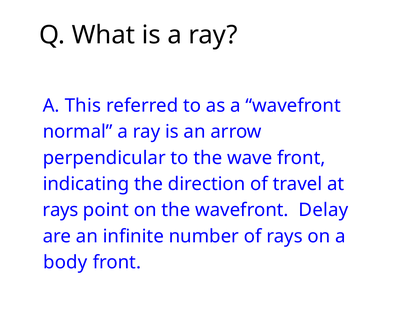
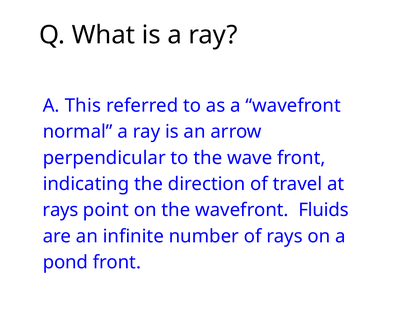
Delay: Delay -> Fluids
body: body -> pond
